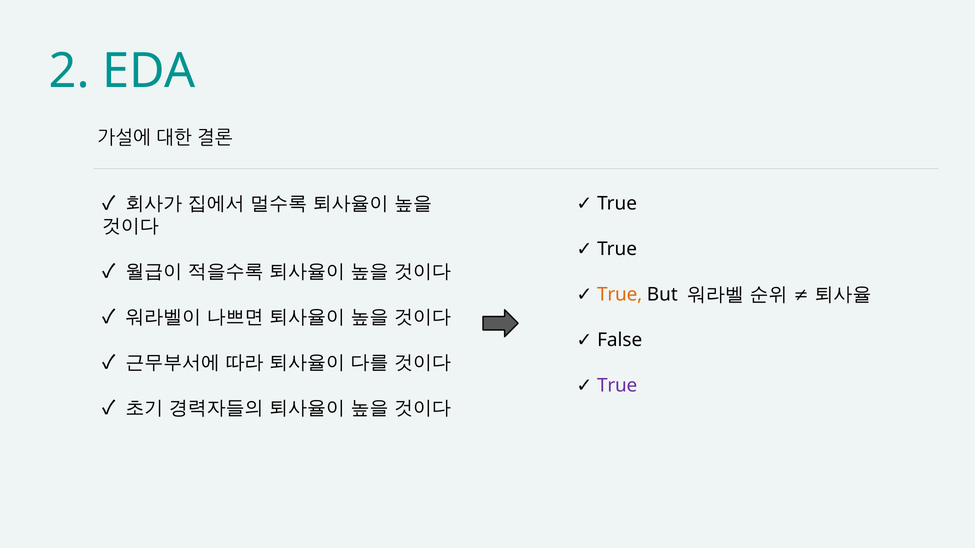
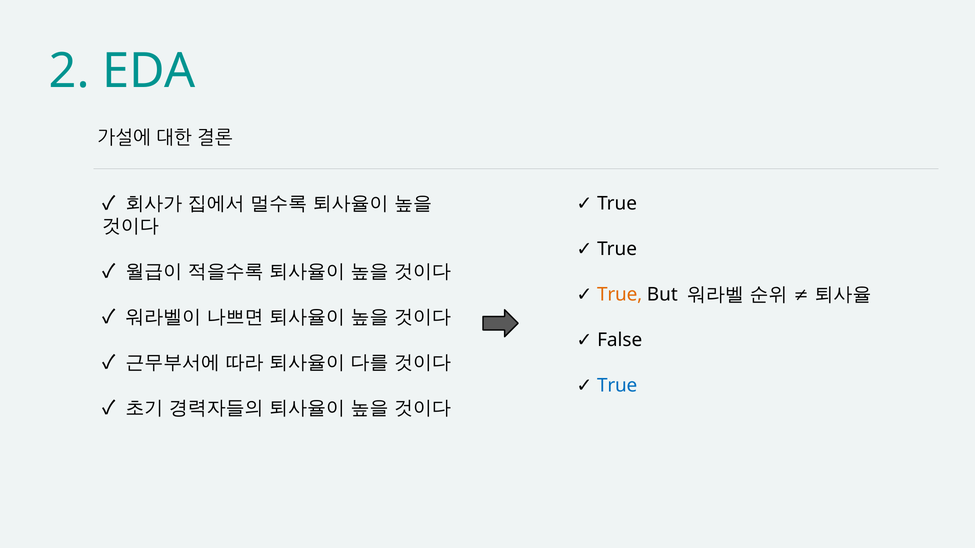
True at (617, 386) colour: purple -> blue
